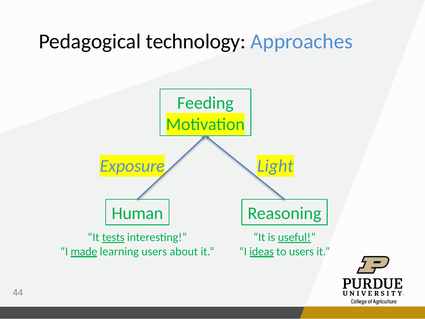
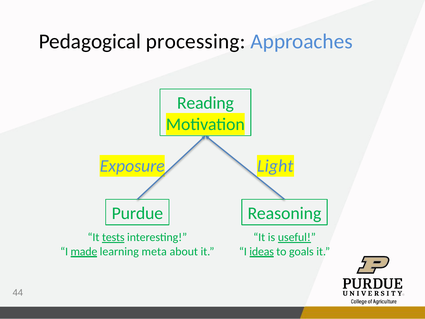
technology: technology -> processing
Feeding: Feeding -> Reading
Human: Human -> Purdue
learning users: users -> meta
to users: users -> goals
